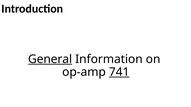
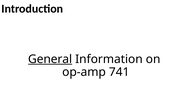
741 underline: present -> none
